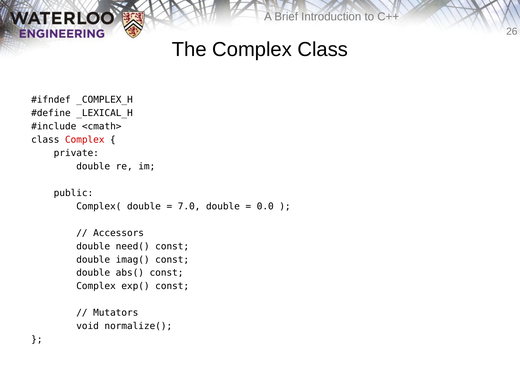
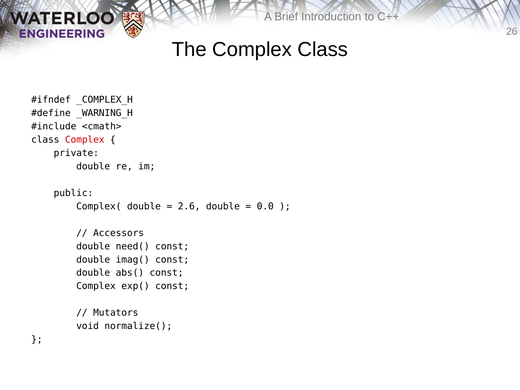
_LEXICAL_H: _LEXICAL_H -> _WARNING_H
7.0: 7.0 -> 2.6
